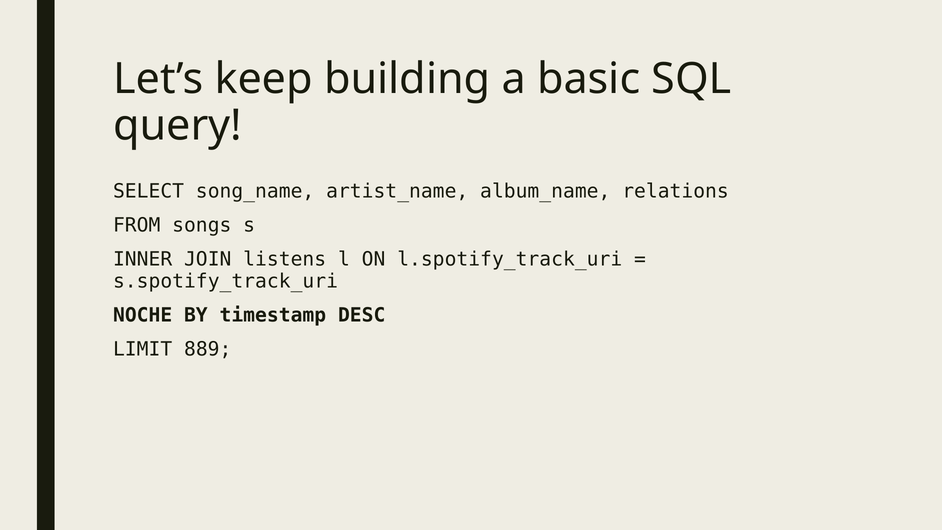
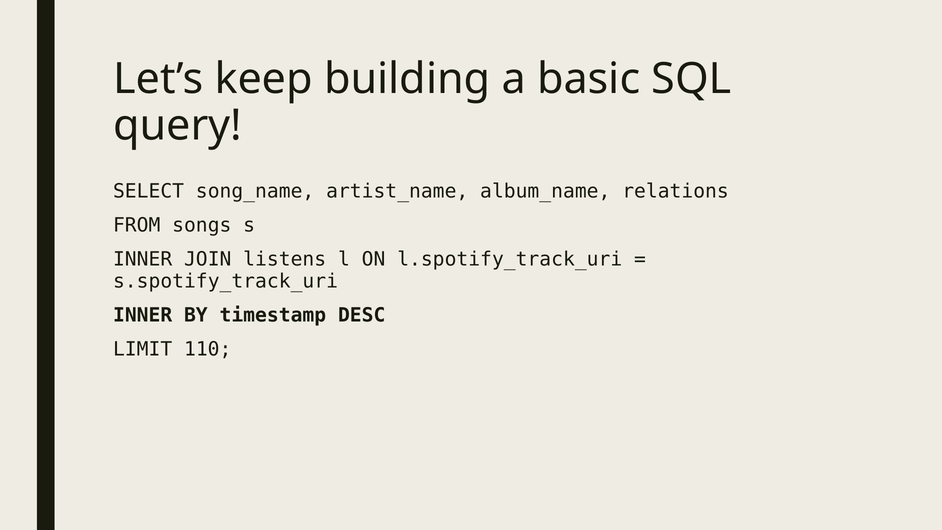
NOCHE at (143, 315): NOCHE -> INNER
889: 889 -> 110
